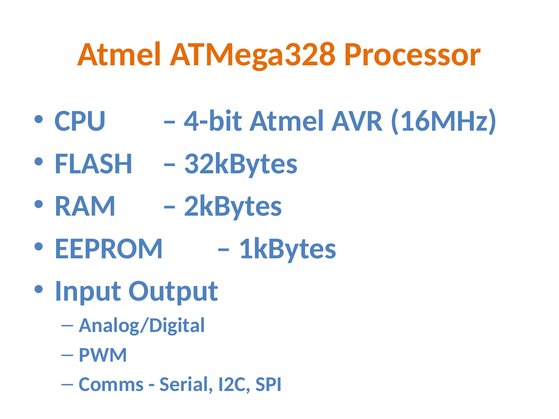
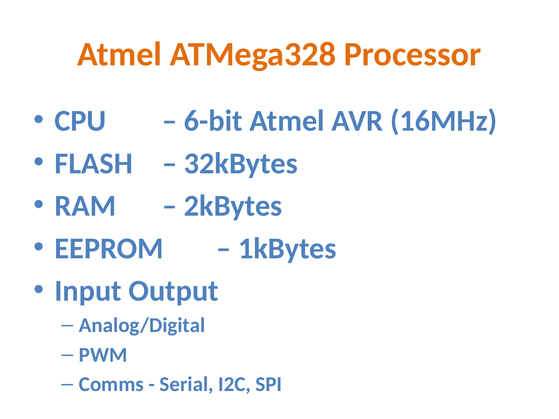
4-bit: 4-bit -> 6-bit
